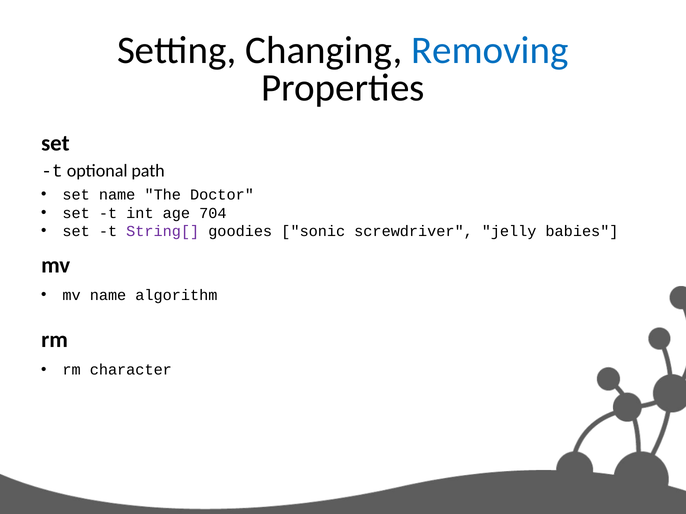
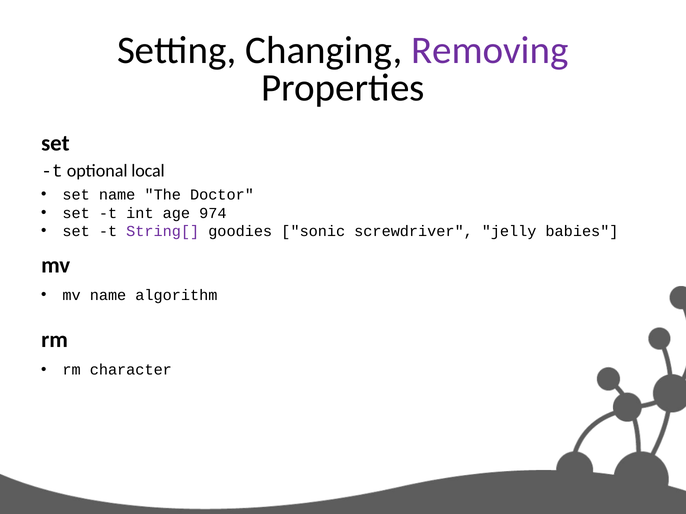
Removing colour: blue -> purple
path: path -> local
704: 704 -> 974
